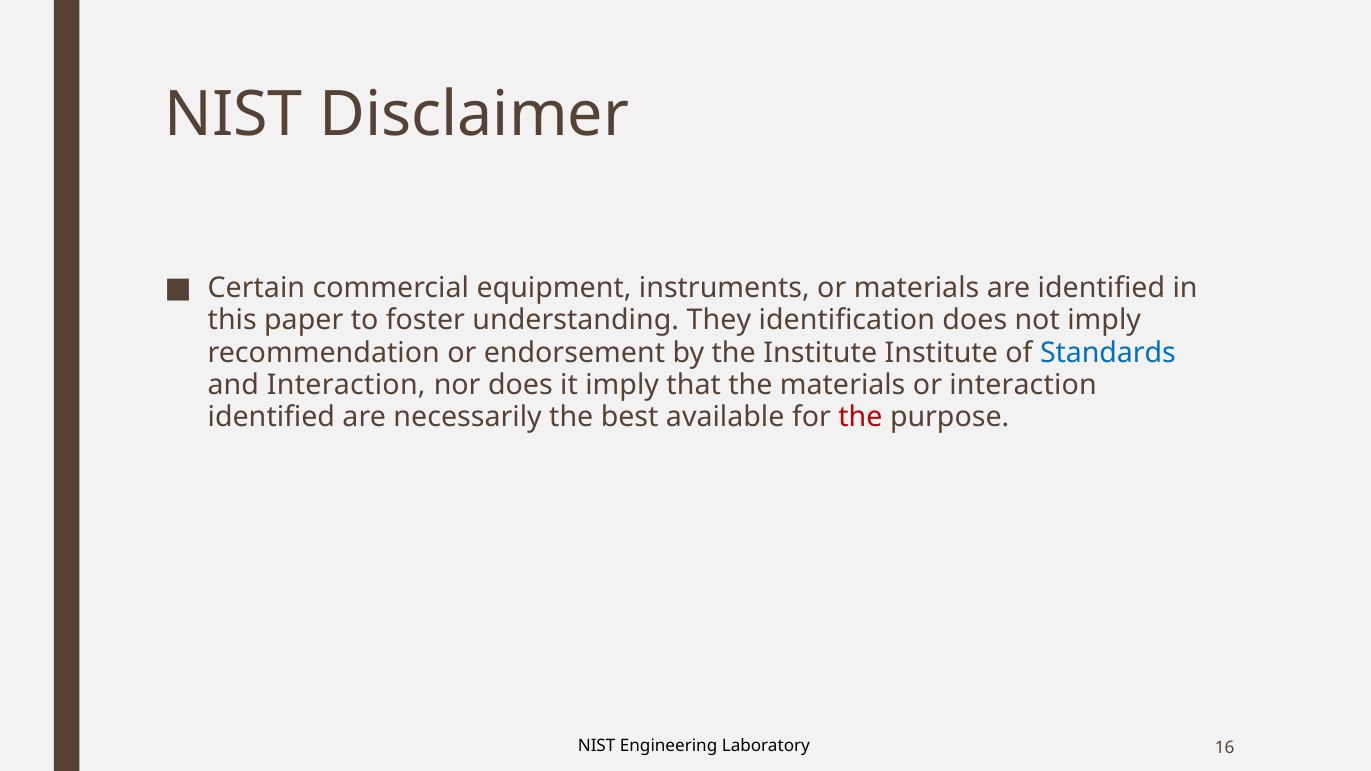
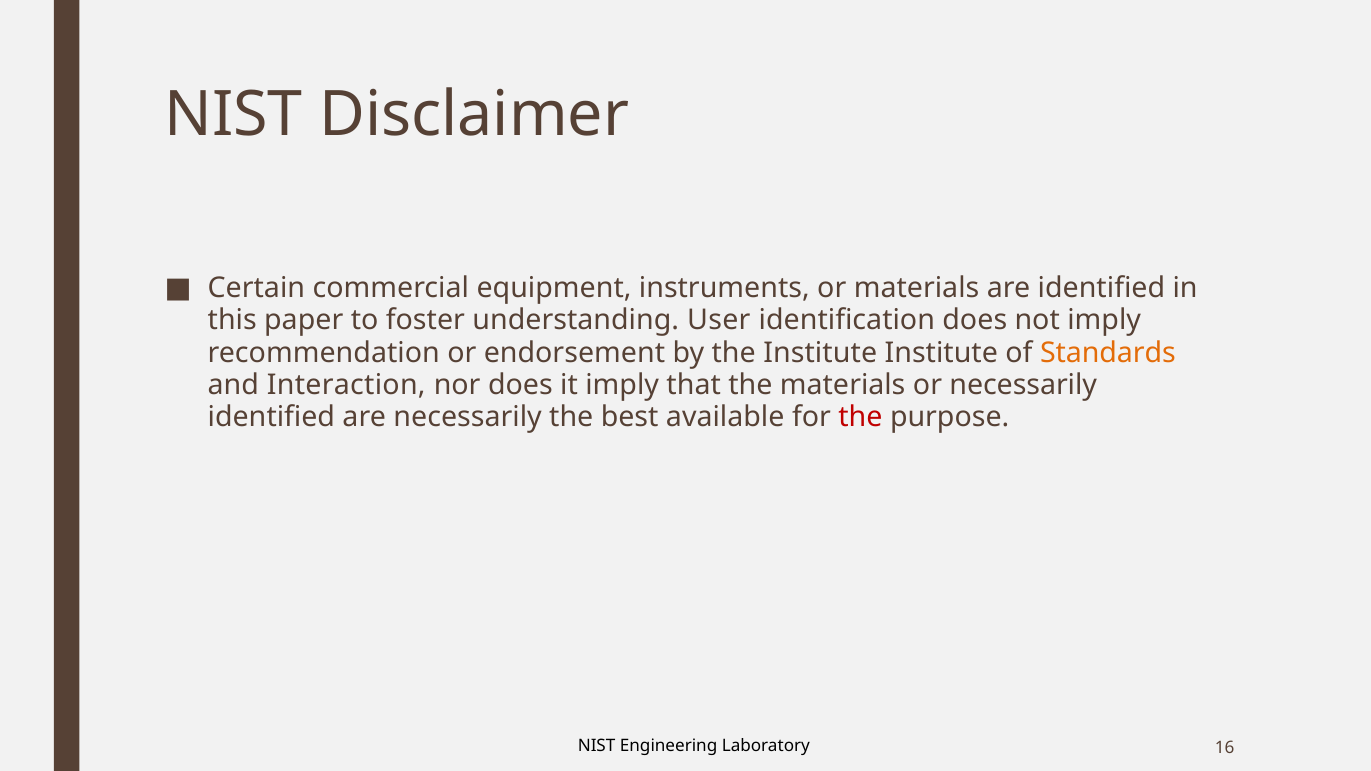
They: They -> User
Standards colour: blue -> orange
or interaction: interaction -> necessarily
